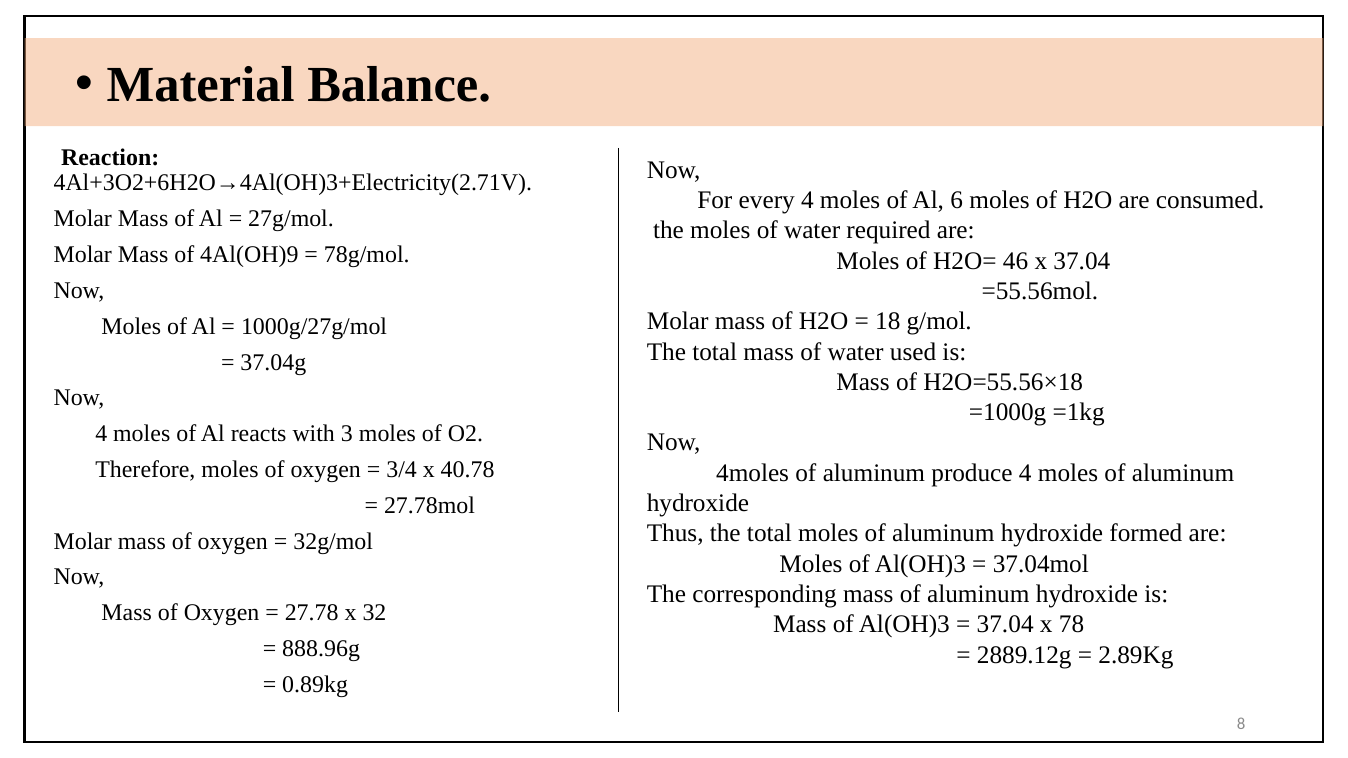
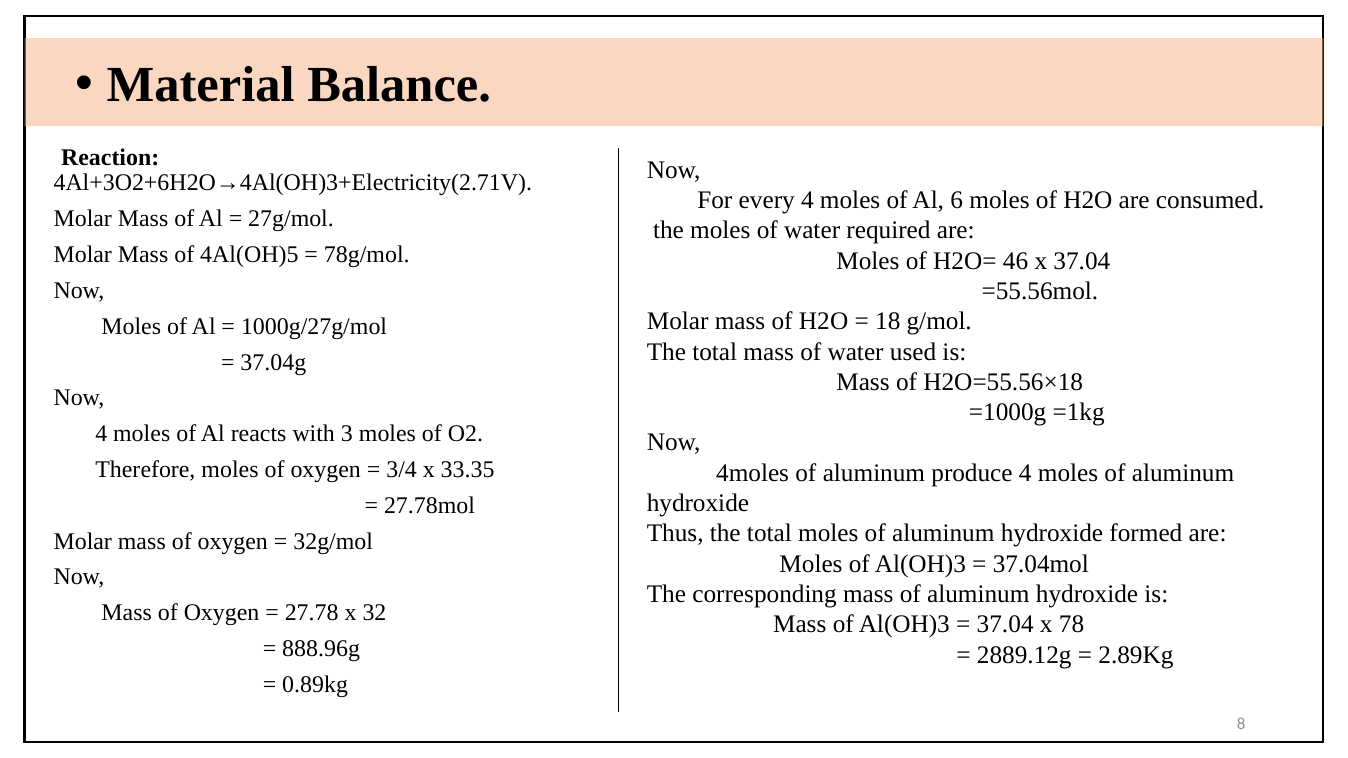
4Al(OH)9: 4Al(OH)9 -> 4Al(OH)5
40.78: 40.78 -> 33.35
